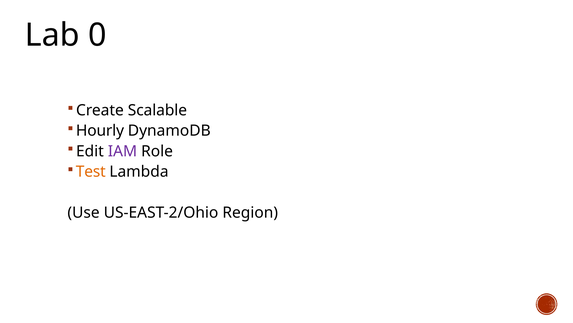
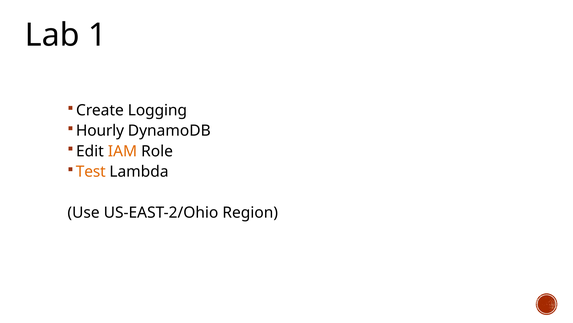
0: 0 -> 1
Scalable: Scalable -> Logging
IAM colour: purple -> orange
